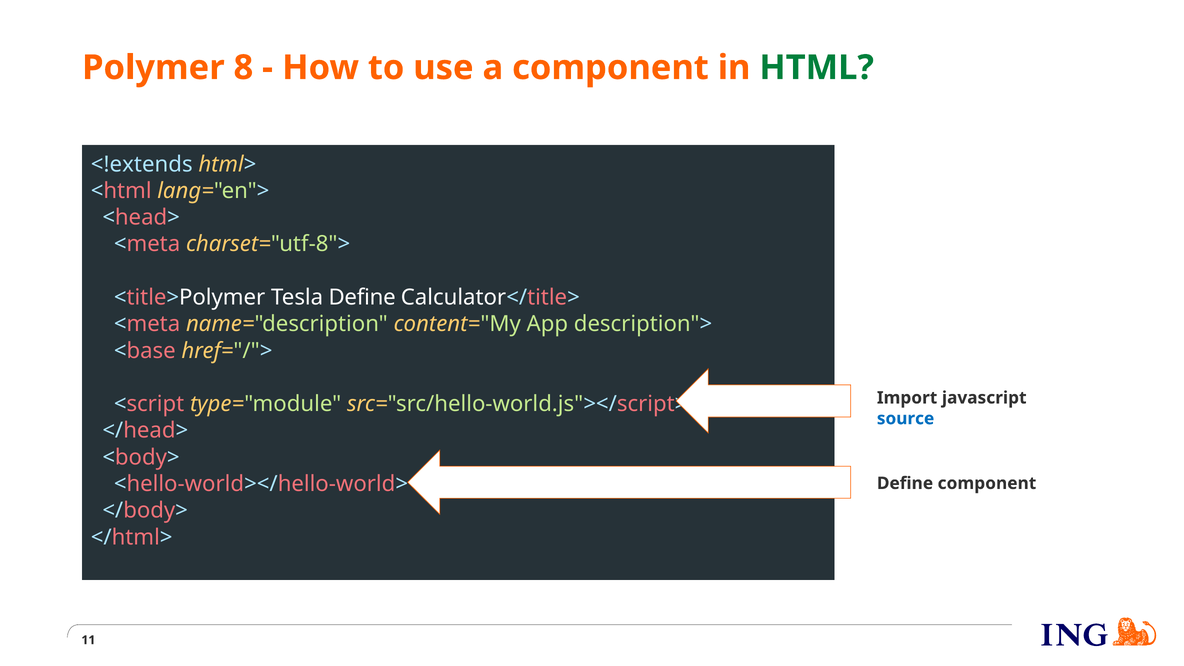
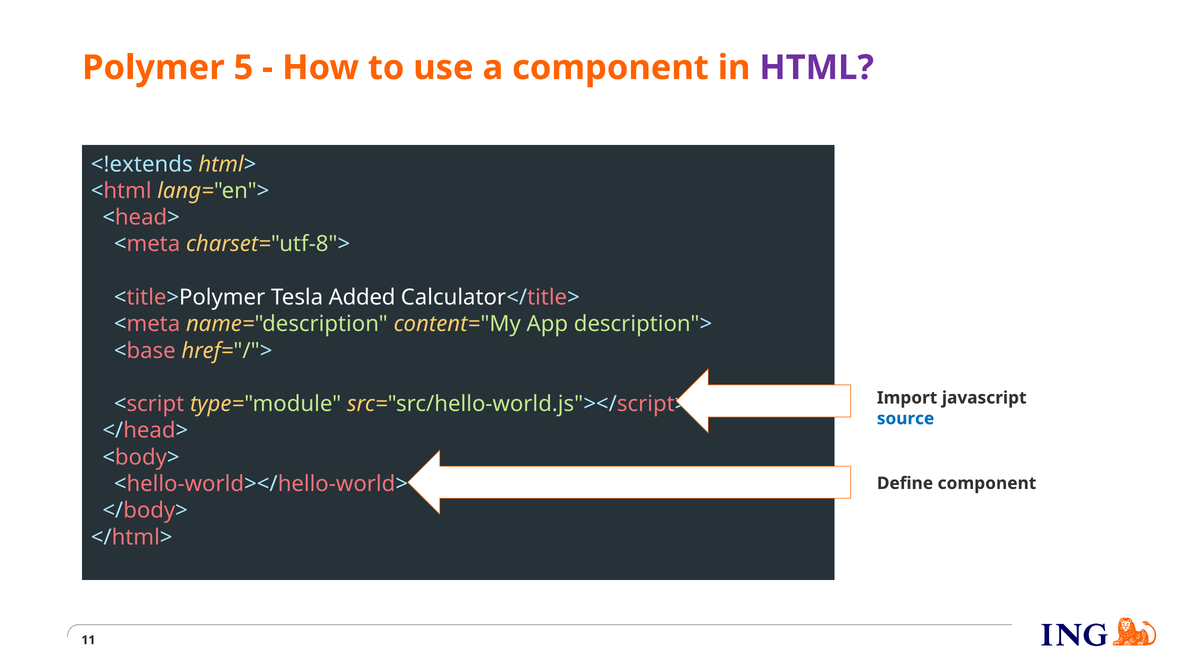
8: 8 -> 5
HTML colour: green -> purple
Tesla Define: Define -> Added
